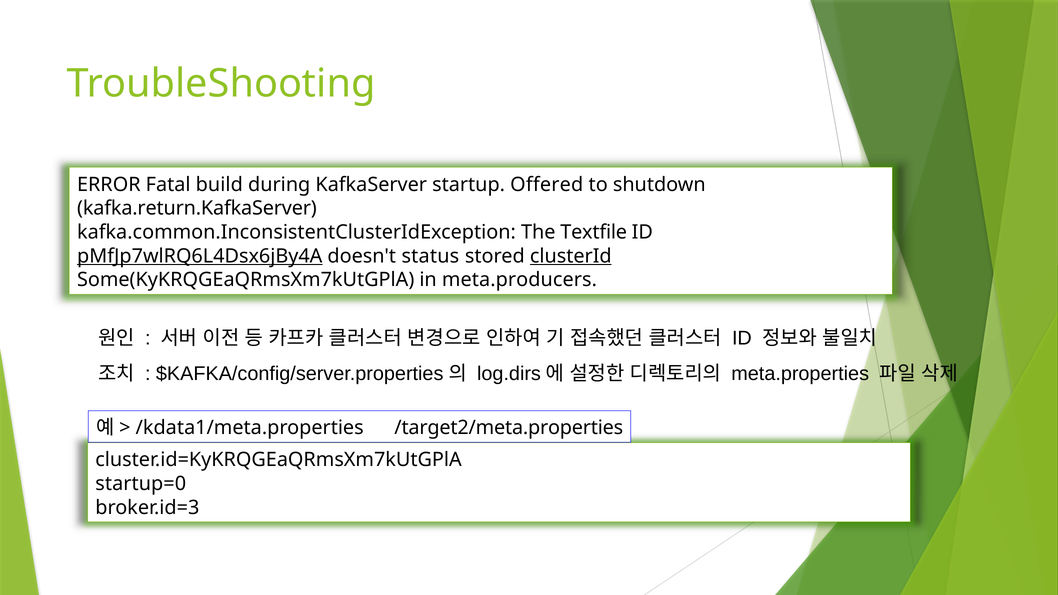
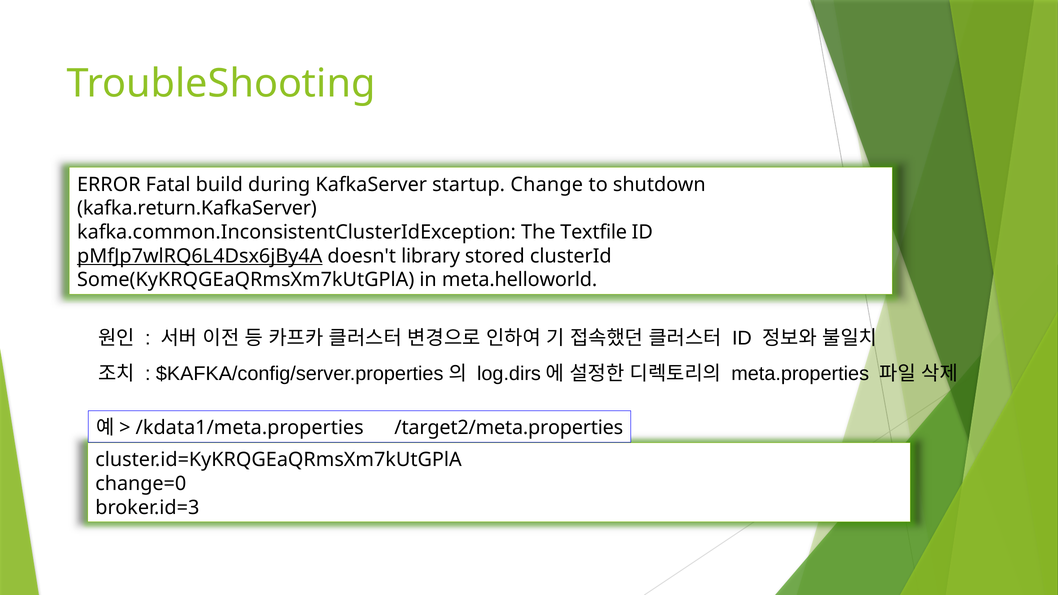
Offered: Offered -> Change
status: status -> library
clusterId underline: present -> none
meta.producers: meta.producers -> meta.helloworld
startup=0: startup=0 -> change=0
